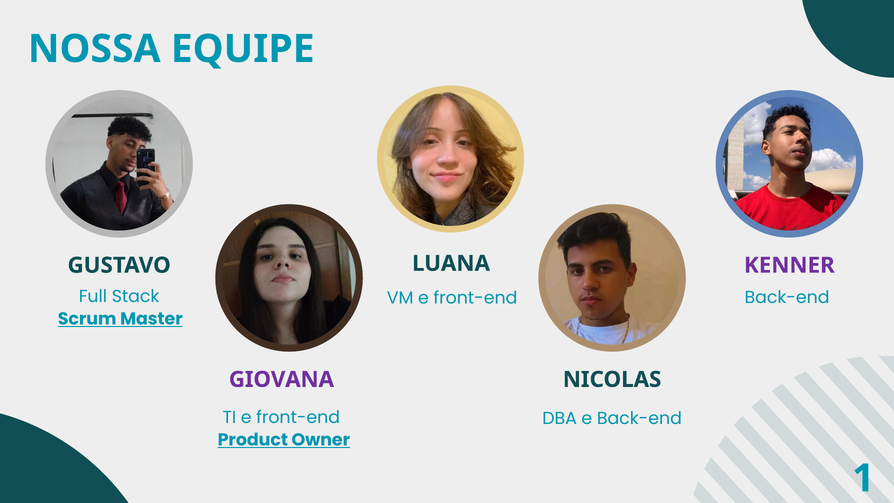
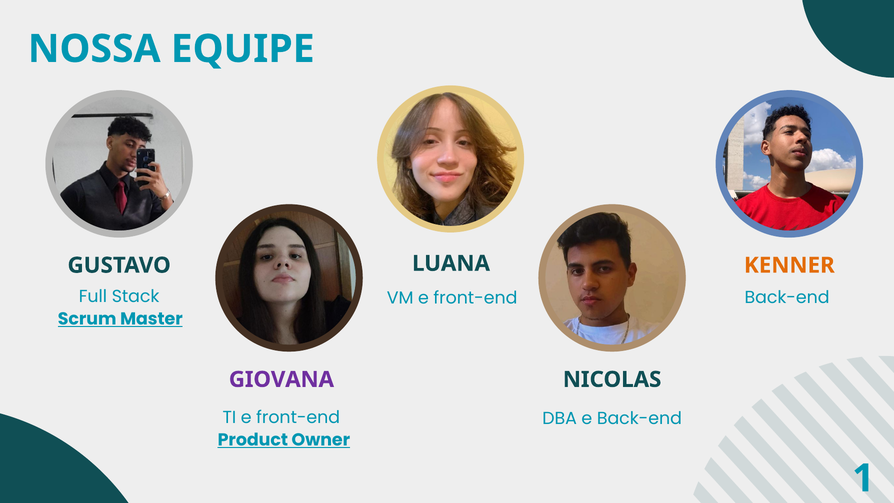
KENNER colour: purple -> orange
